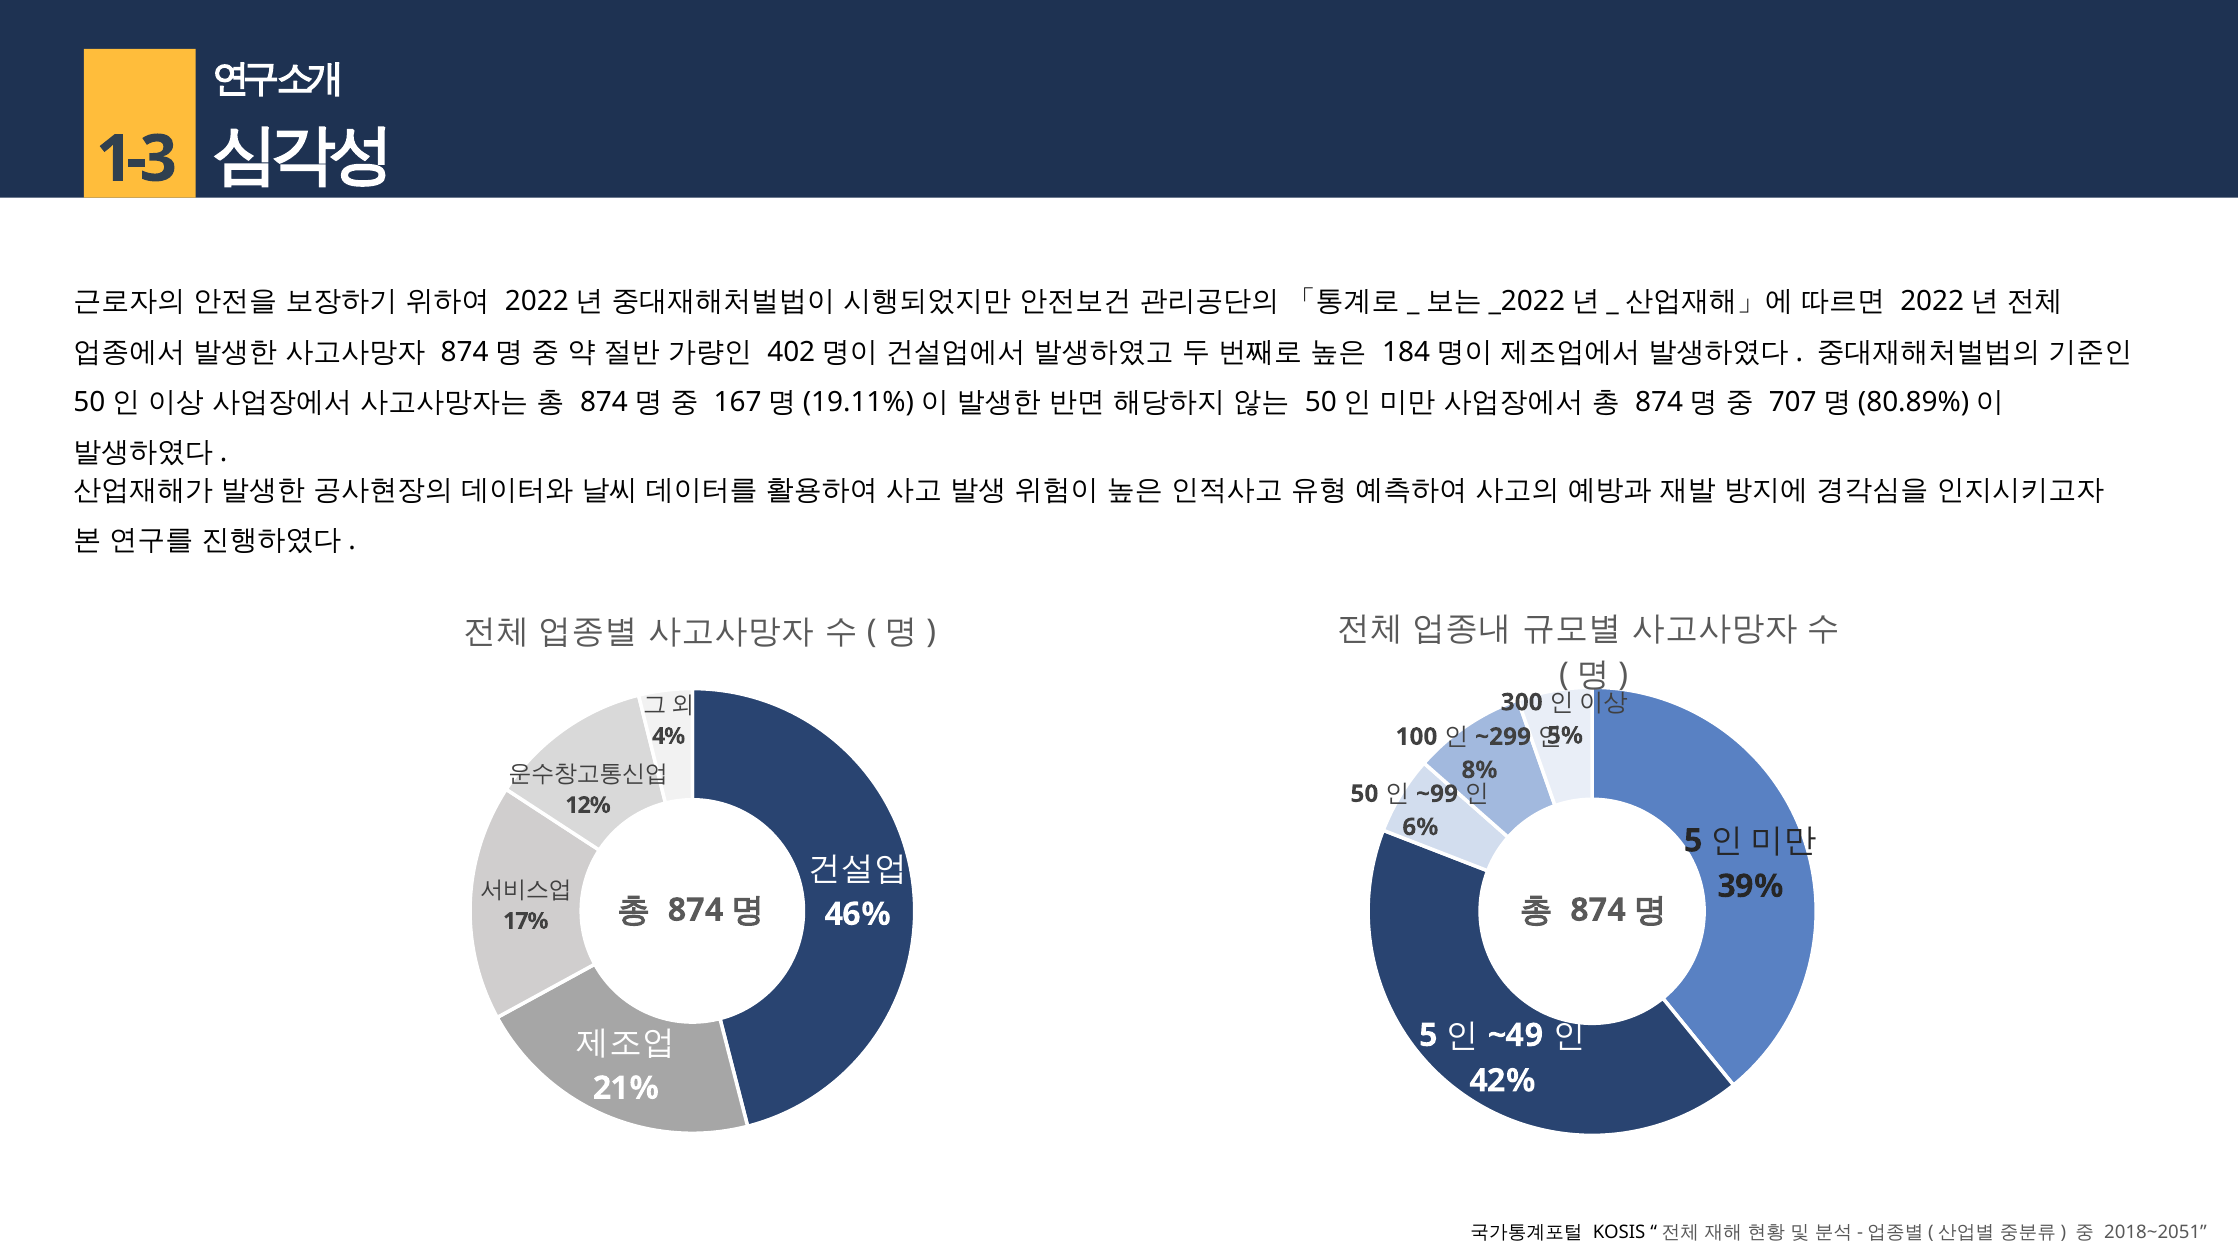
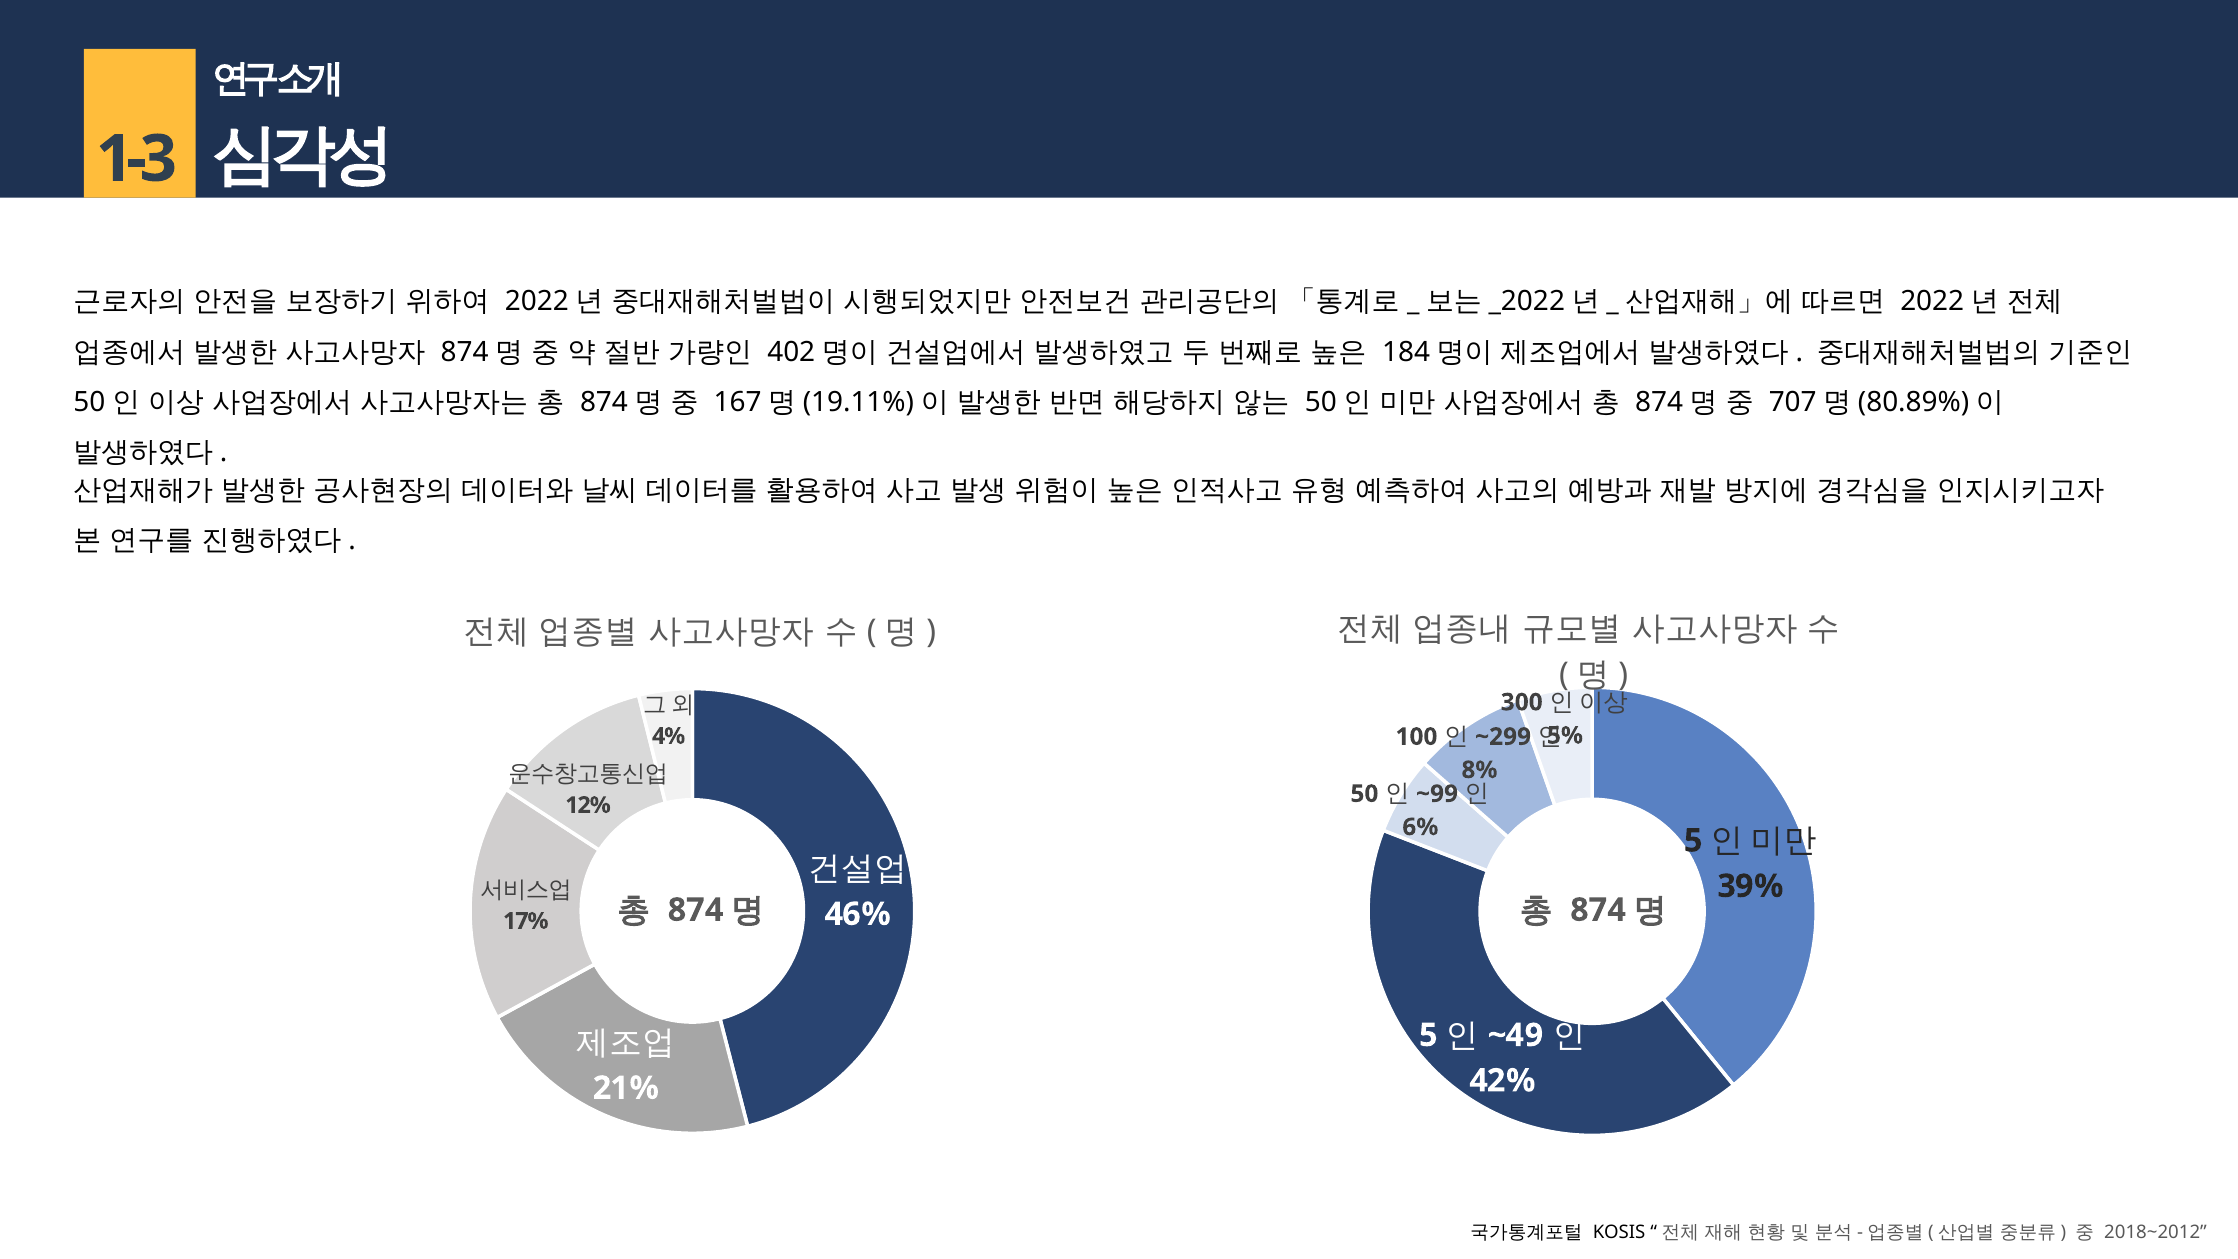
2018~2051: 2018~2051 -> 2018~2012
